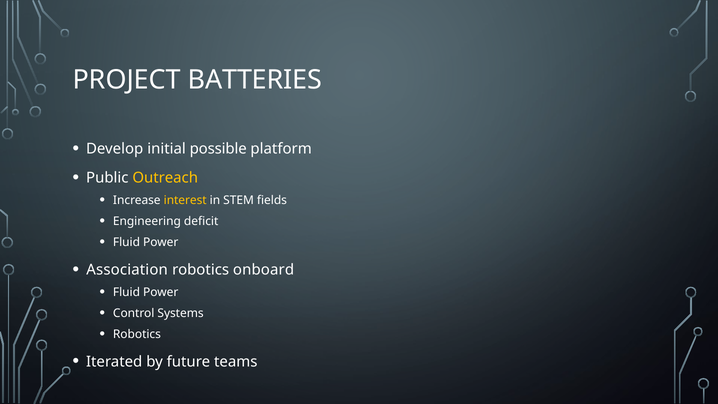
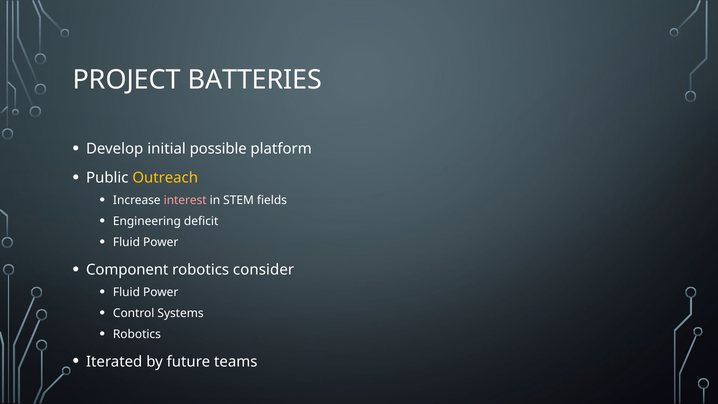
interest colour: yellow -> pink
Association: Association -> Component
onboard: onboard -> consider
